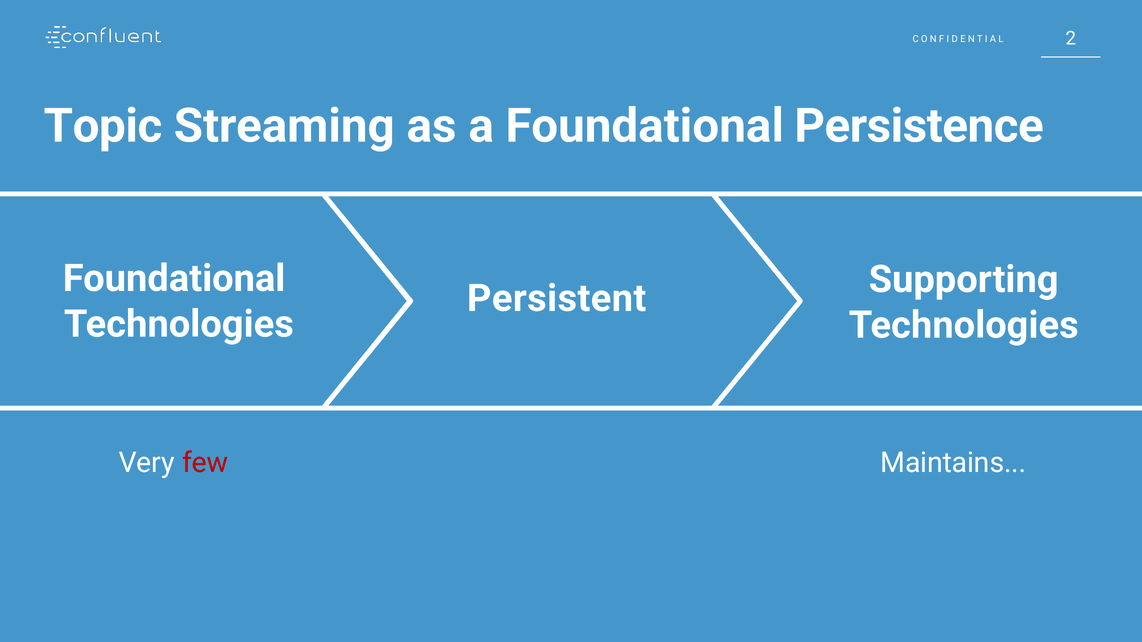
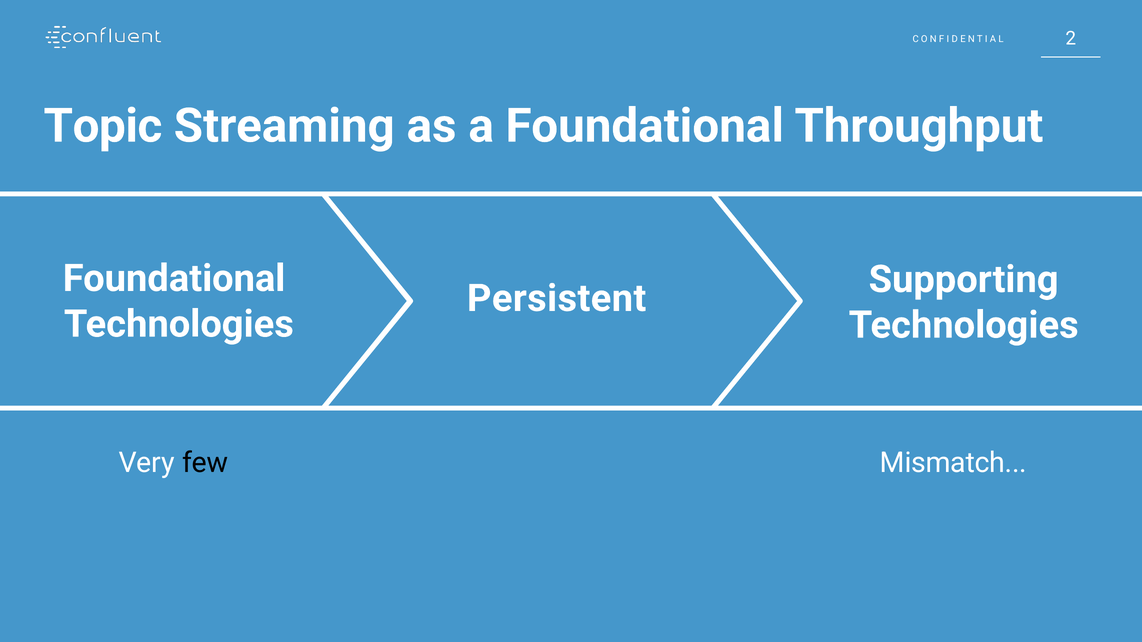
Persistence: Persistence -> Throughput
few colour: red -> black
Maintains: Maintains -> Mismatch
